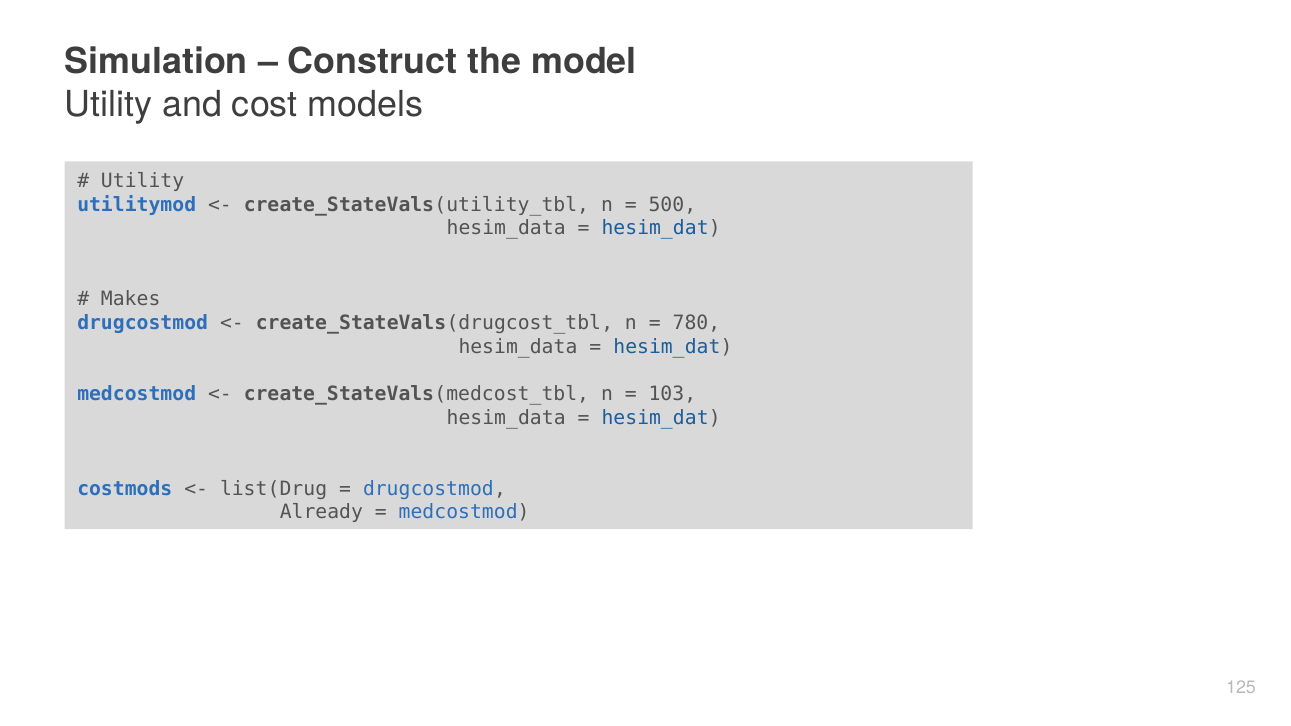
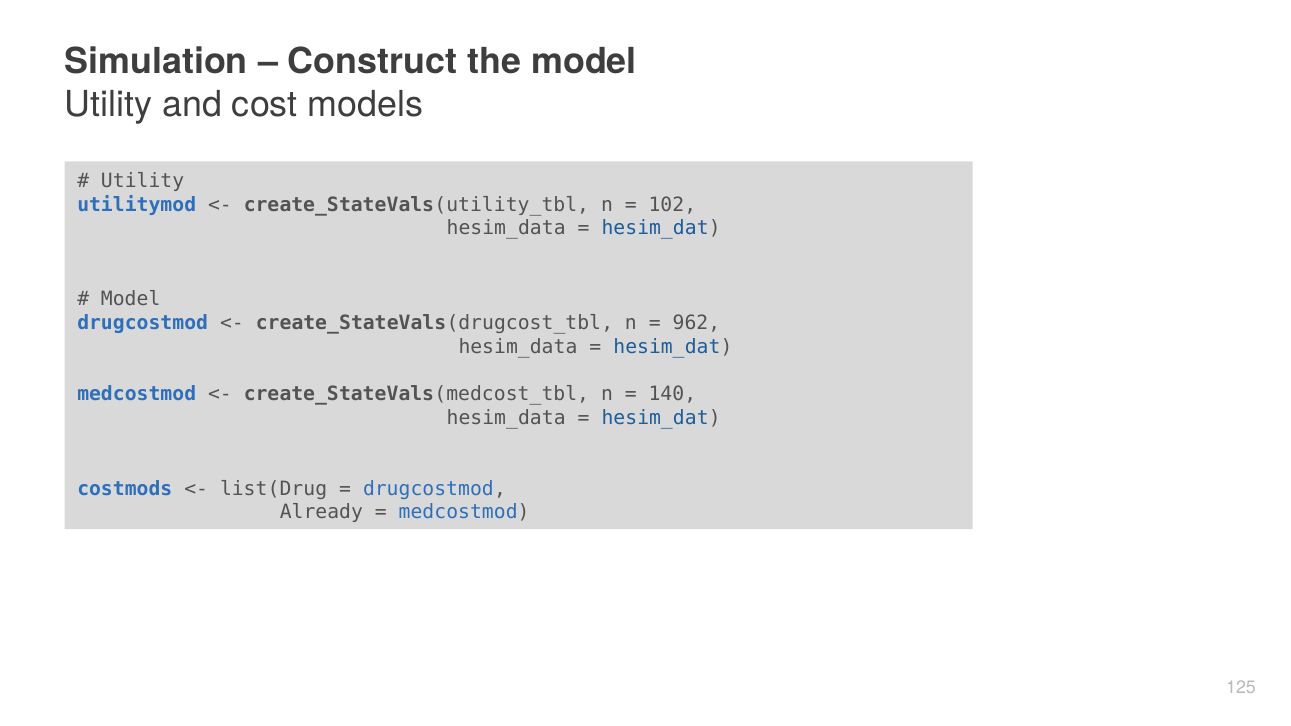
500: 500 -> 102
Makes at (131, 299): Makes -> Model
780: 780 -> 962
103: 103 -> 140
